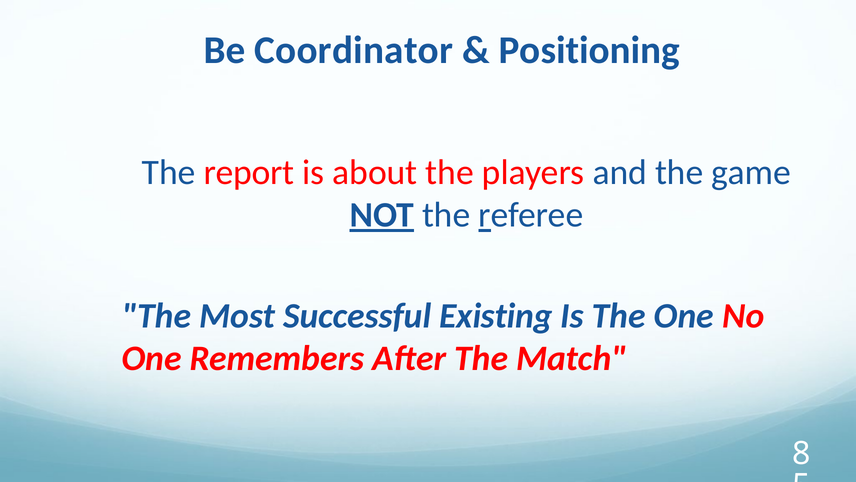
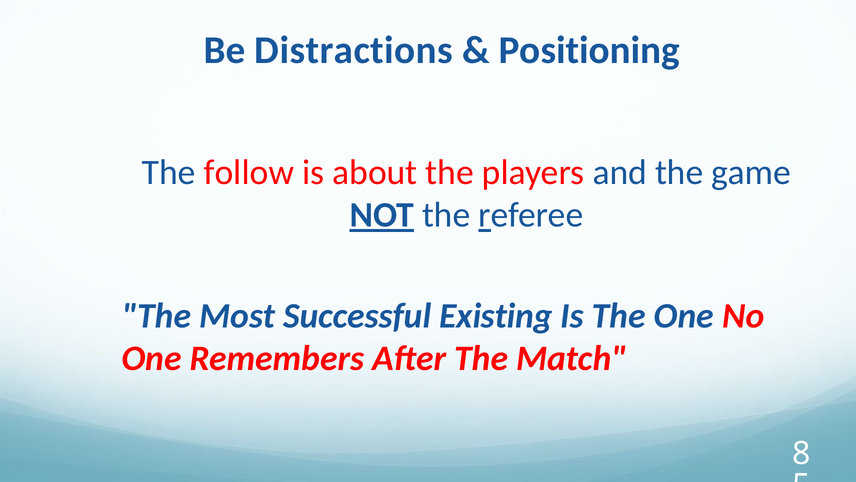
Coordinator: Coordinator -> Distractions
report: report -> follow
